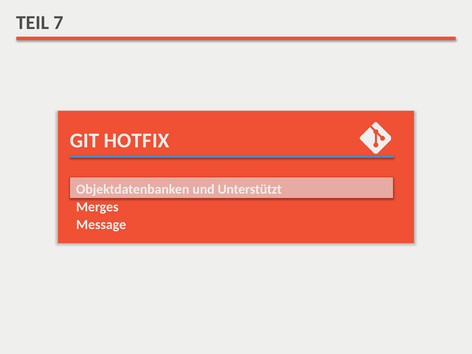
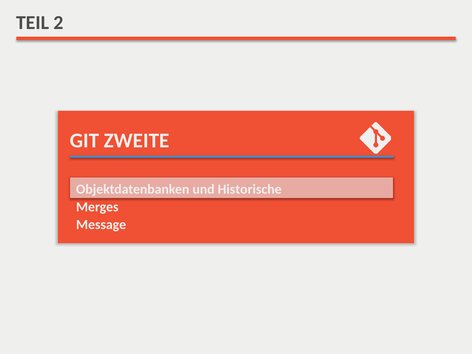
7: 7 -> 2
HOTFIX: HOTFIX -> ZWEITE
Unterstützt: Unterstützt -> Historische
